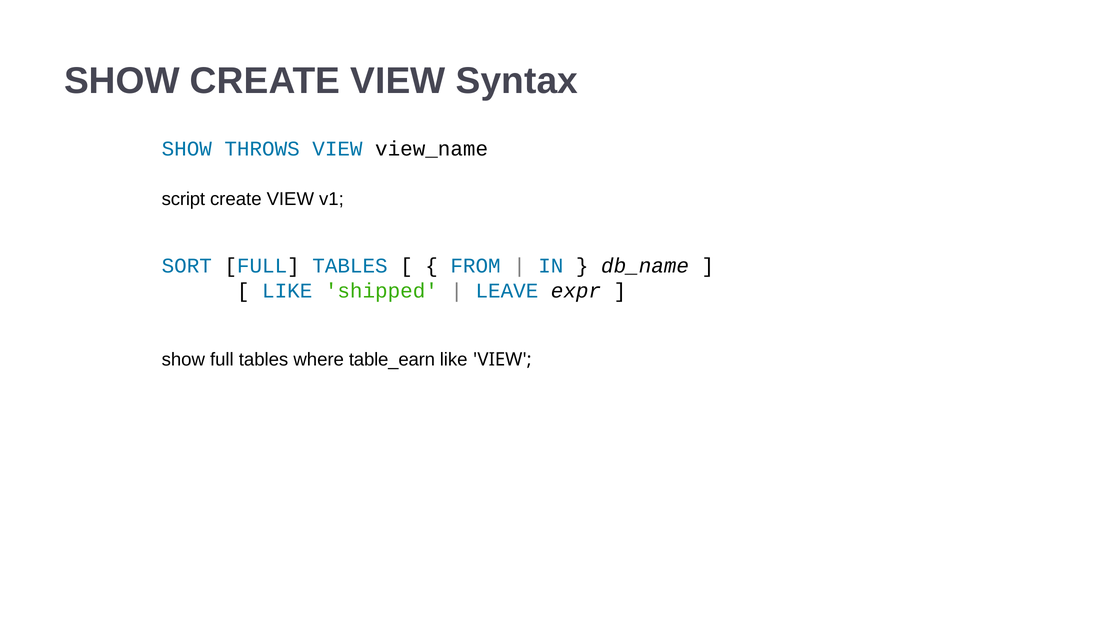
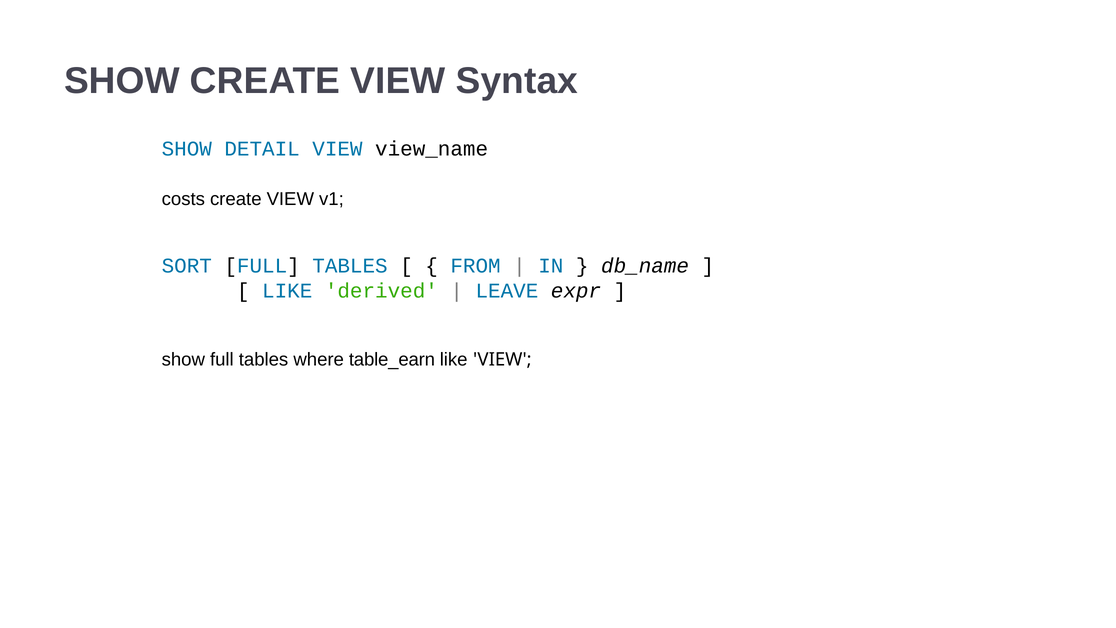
THROWS: THROWS -> DETAIL
script: script -> costs
shipped: shipped -> derived
